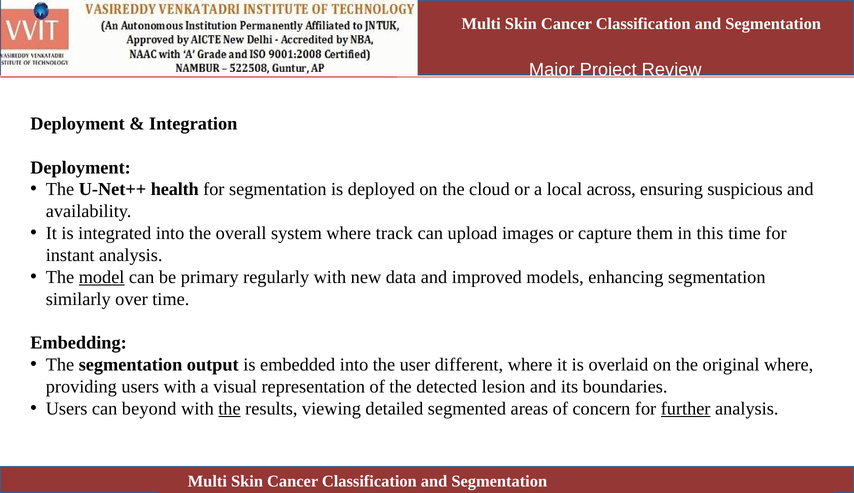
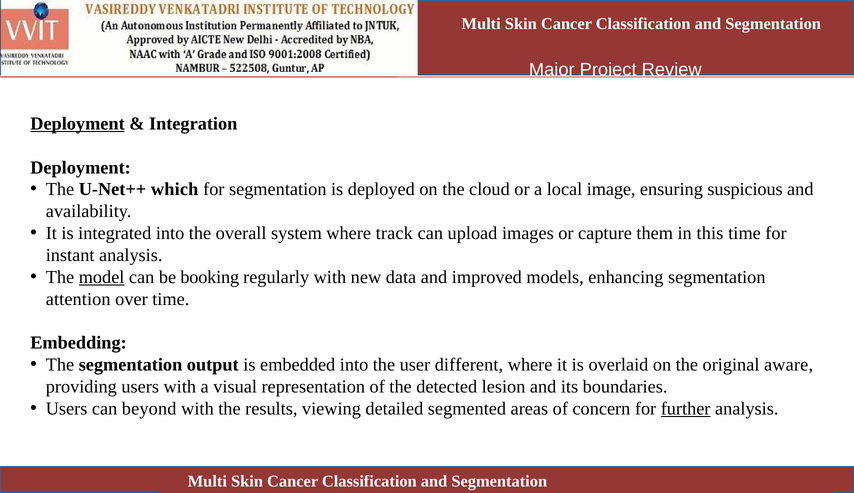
Deployment at (78, 124) underline: none -> present
health: health -> which
across: across -> image
primary: primary -> booking
similarly: similarly -> attention
original where: where -> aware
the at (229, 409) underline: present -> none
